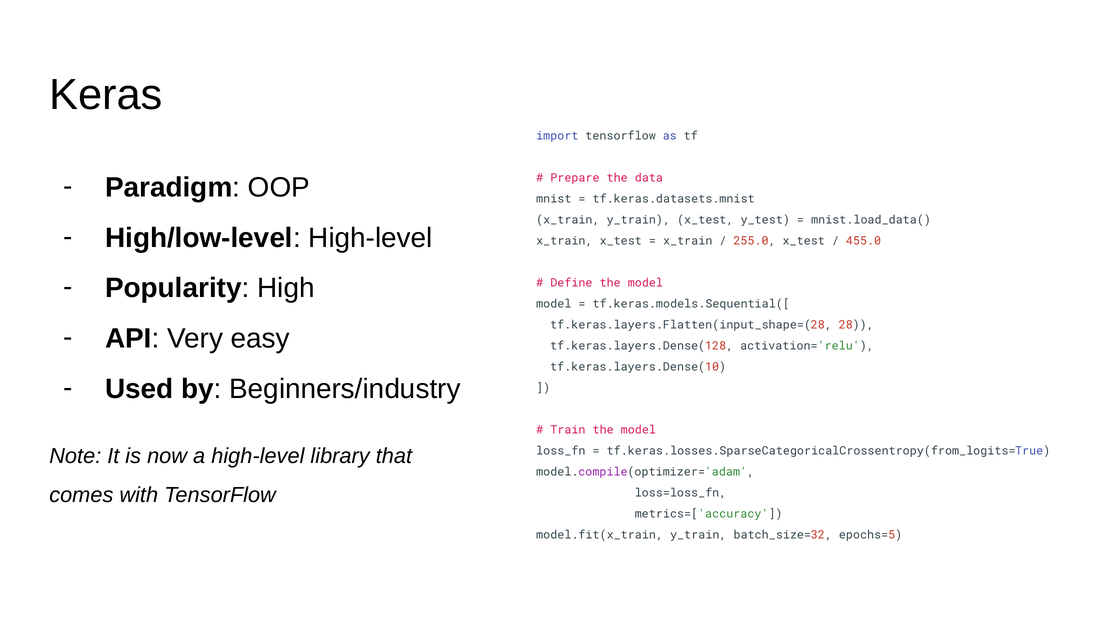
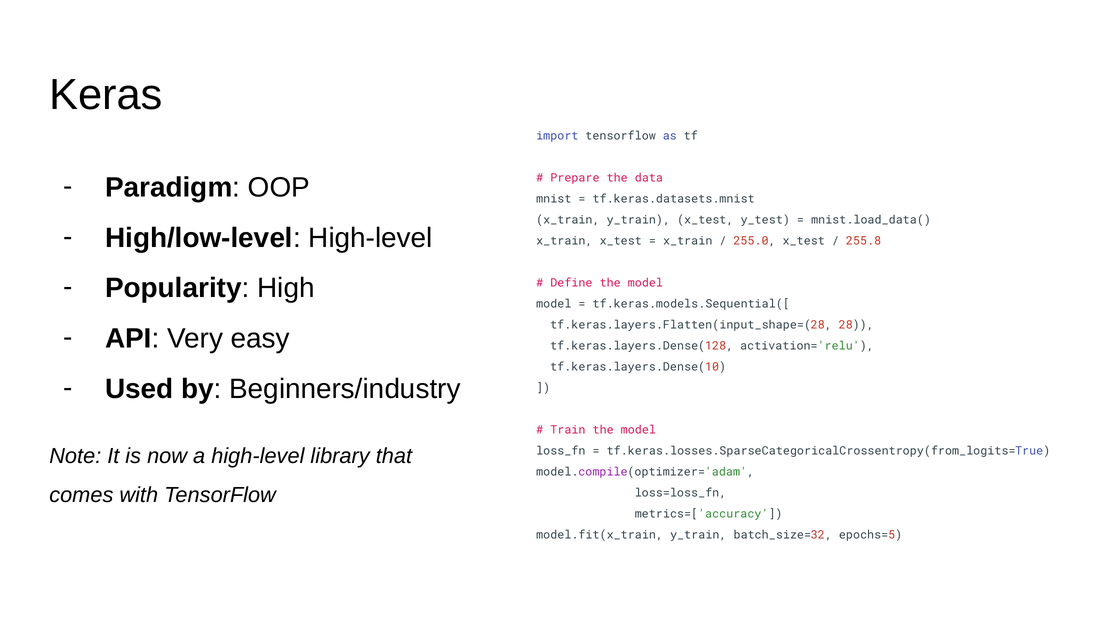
455.0: 455.0 -> 255.8
